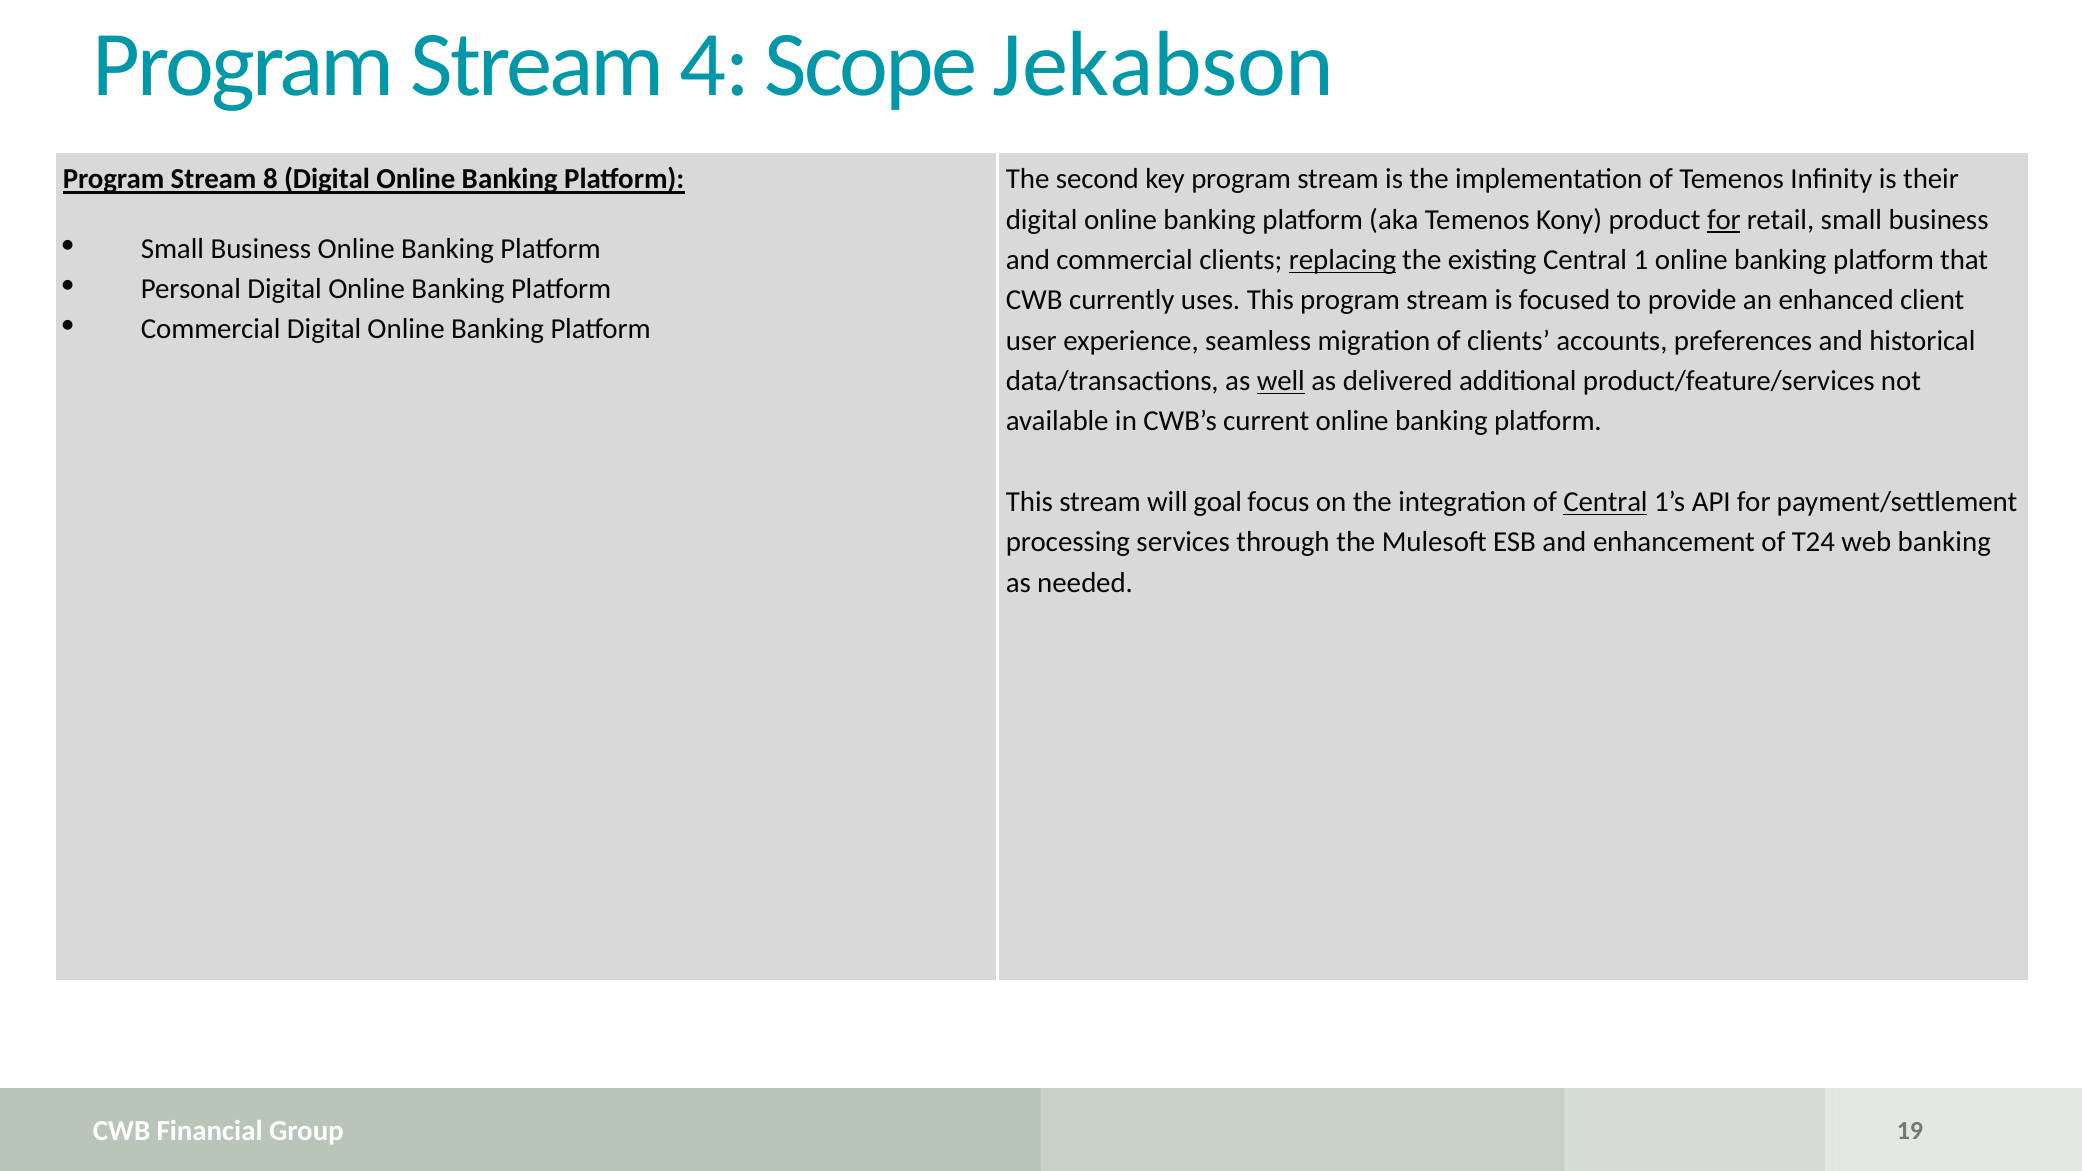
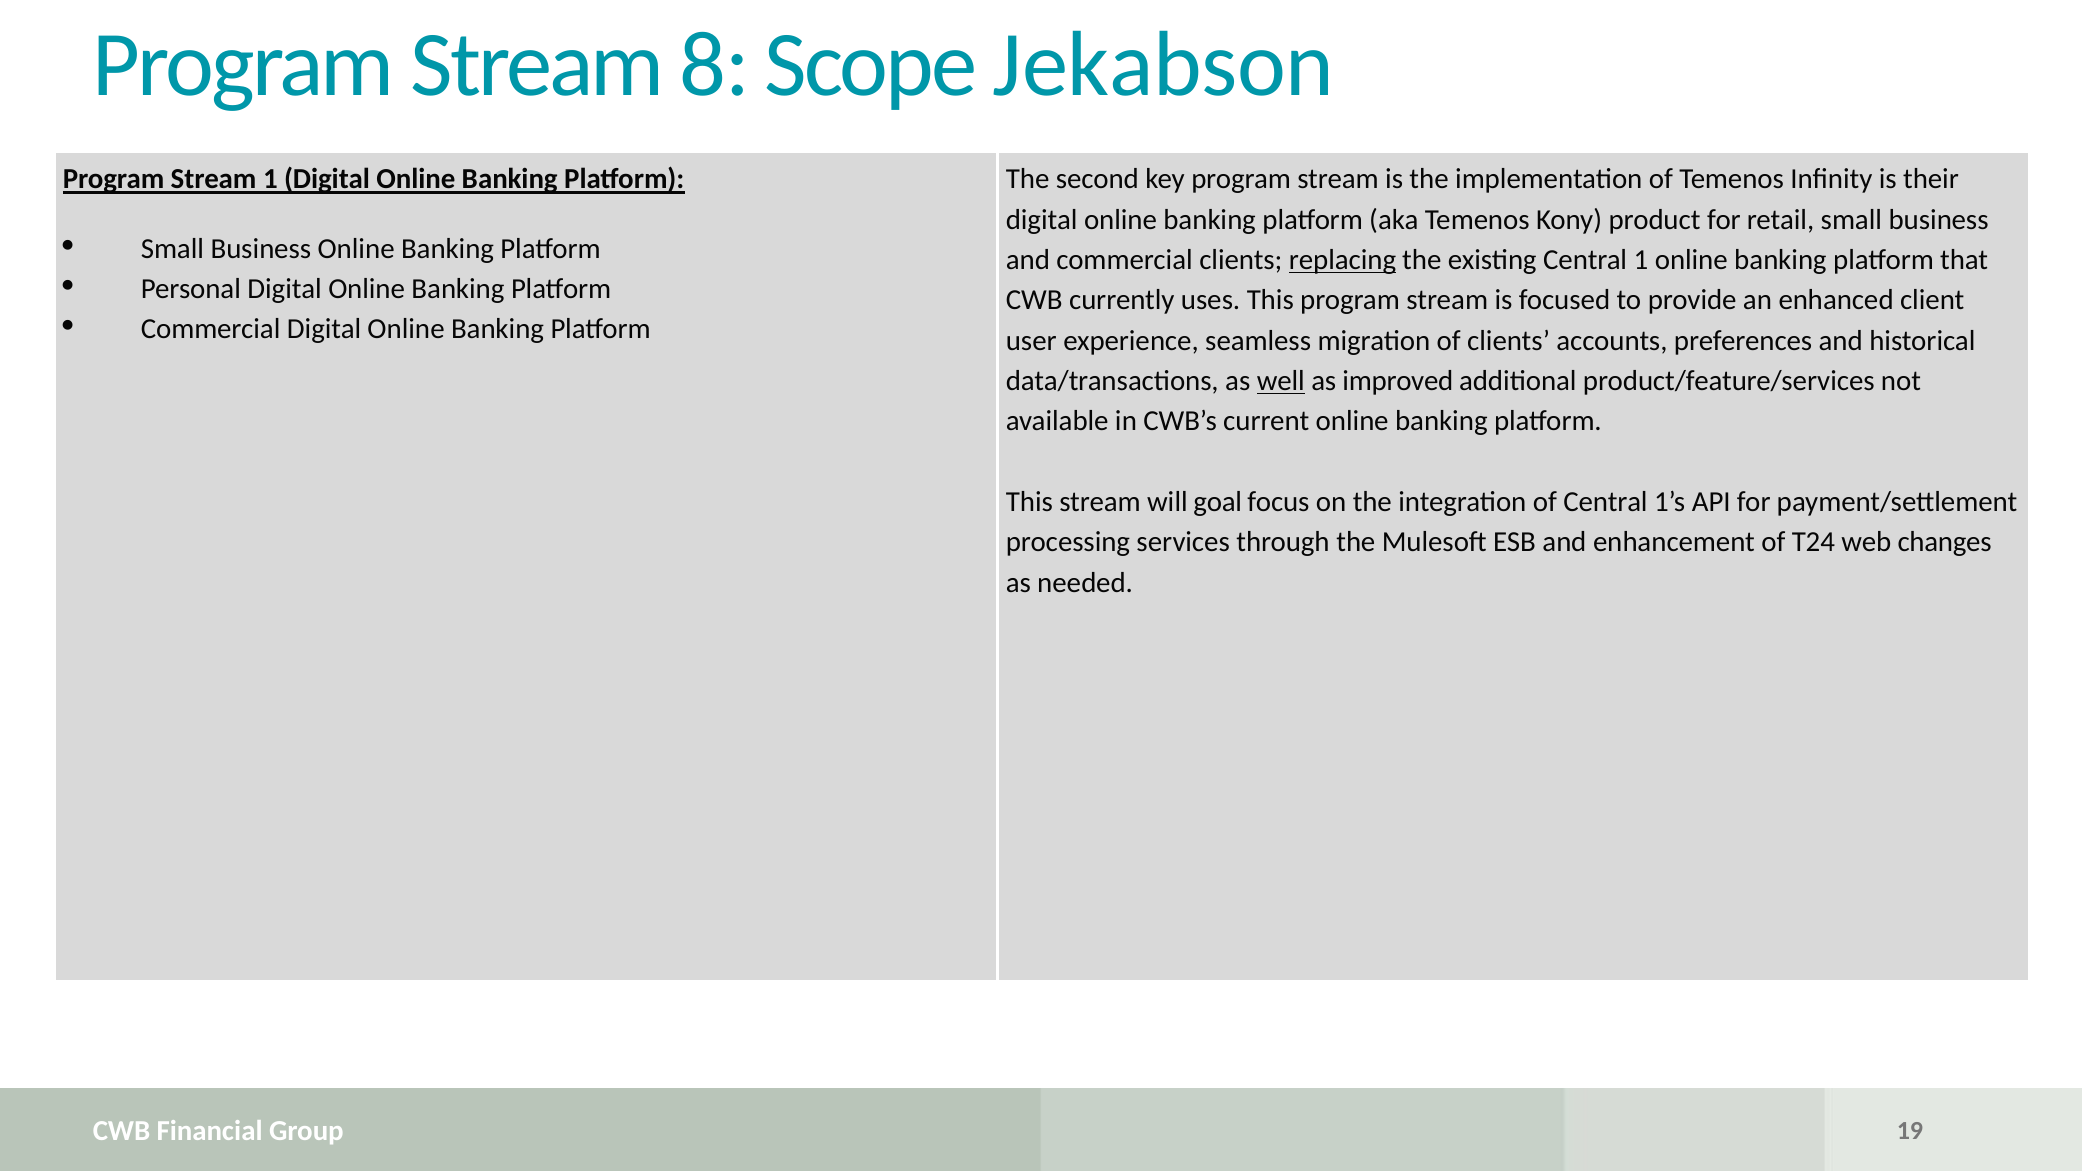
4: 4 -> 8
Stream 8: 8 -> 1
for at (1724, 220) underline: present -> none
delivered: delivered -> improved
Central at (1606, 502) underline: present -> none
web banking: banking -> changes
